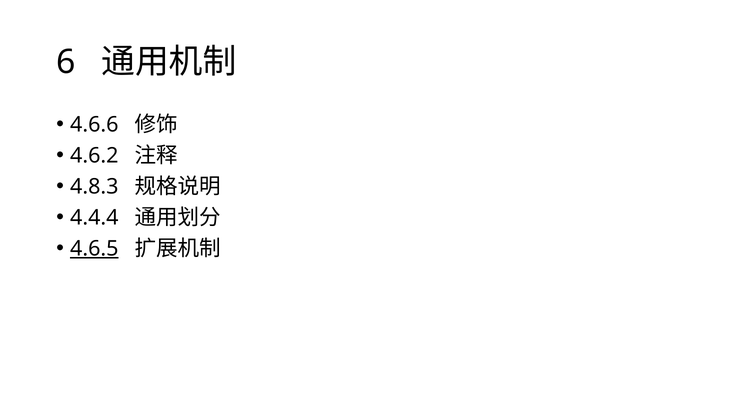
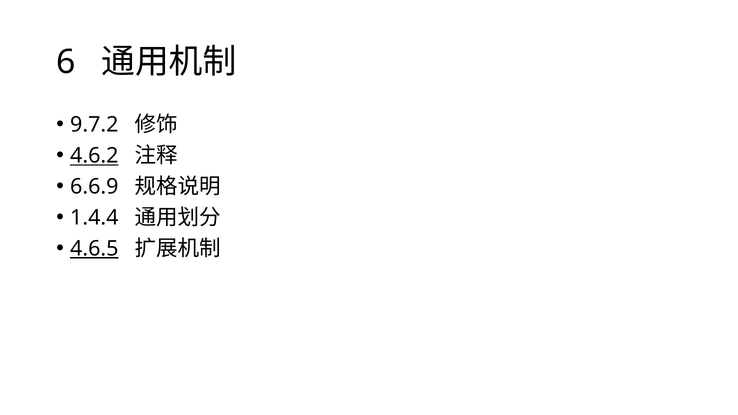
4.6.6: 4.6.6 -> 9.7.2
4.6.2 underline: none -> present
4.8.3: 4.8.3 -> 6.6.9
4.4.4: 4.4.4 -> 1.4.4
